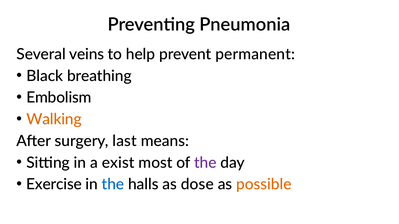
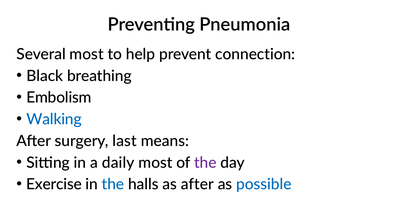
Several veins: veins -> most
permanent: permanent -> connection
Walking colour: orange -> blue
exist: exist -> daily
as dose: dose -> after
possible colour: orange -> blue
